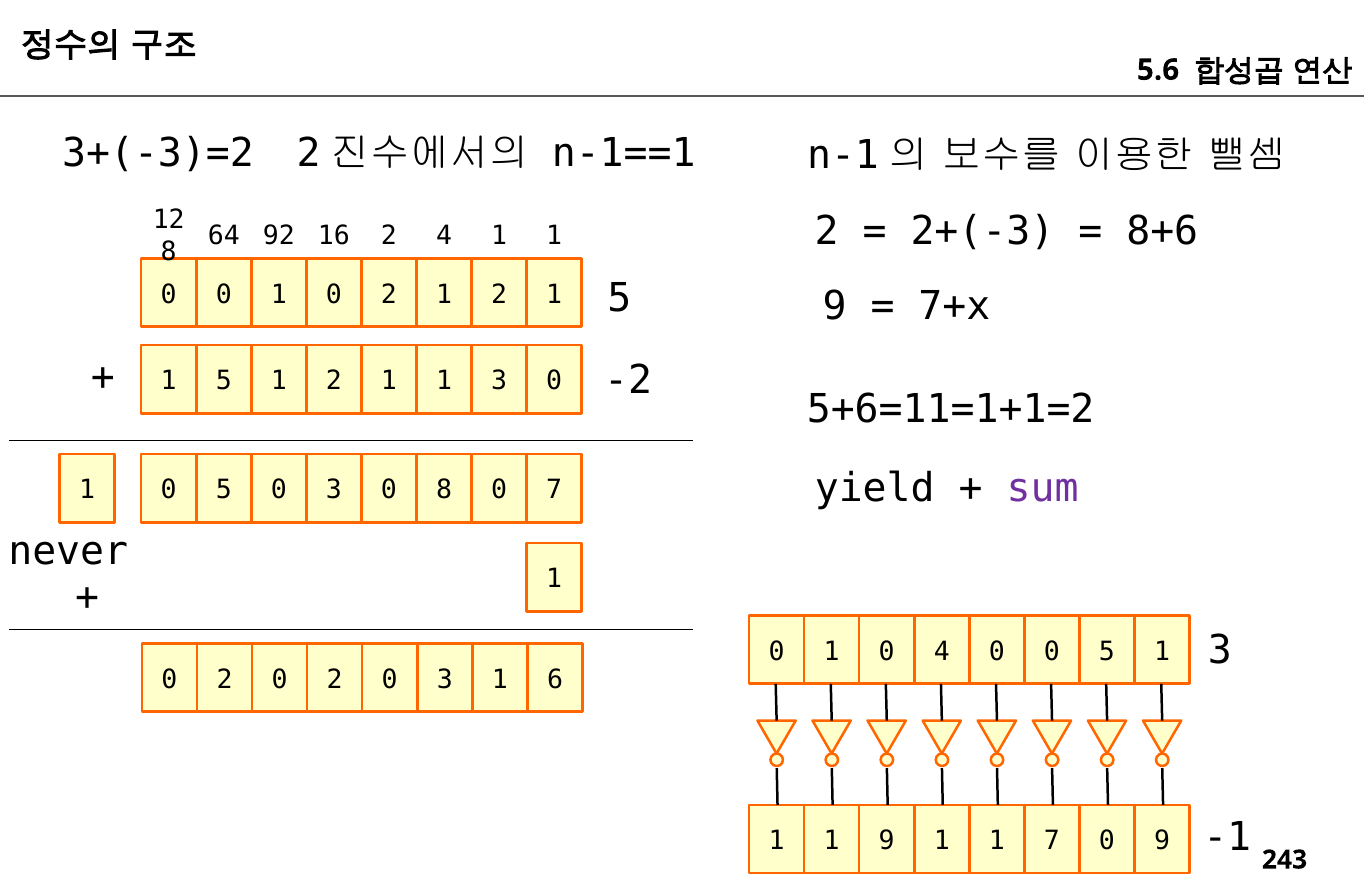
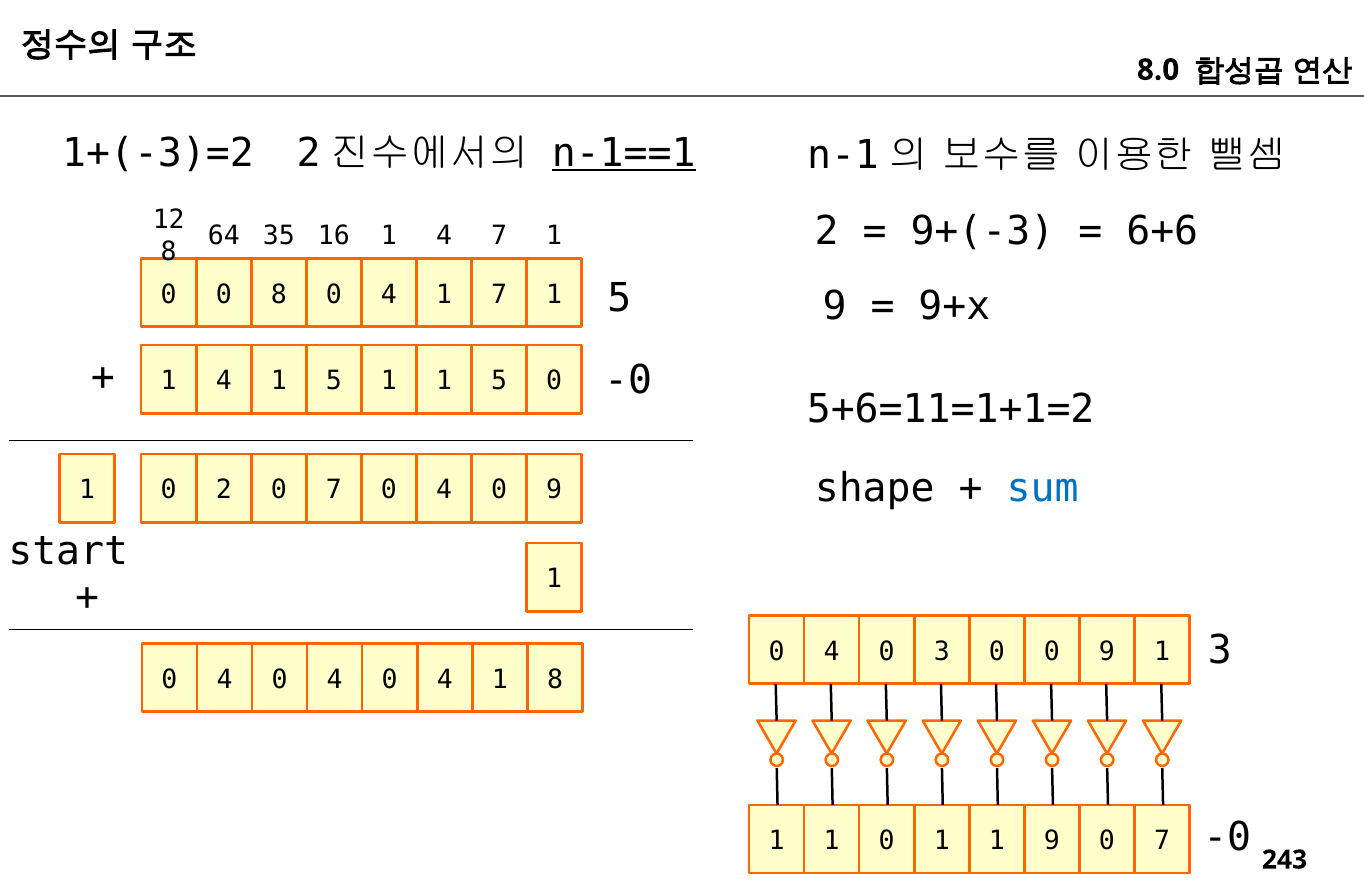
5.6: 5.6 -> 8.0
3+(-3)=2: 3+(-3)=2 -> 1+(-3)=2
n-1==1 underline: none -> present
2+(-3: 2+(-3 -> 9+(-3
8+6: 8+6 -> 6+6
92: 92 -> 35
16 2: 2 -> 1
4 1: 1 -> 7
0 0 1: 1 -> 8
2 at (389, 294): 2 -> 4
2 at (499, 294): 2 -> 7
7+x: 7+x -> 9+x
-2 at (628, 380): -2 -> -0
5 at (224, 381): 5 -> 4
2 at (334, 381): 2 -> 5
1 1 3: 3 -> 5
yield: yield -> shape
sum colour: purple -> blue
5 at (224, 490): 5 -> 2
3 at (334, 490): 3 -> 7
8 at (444, 490): 8 -> 4
7 at (554, 490): 7 -> 9
never: never -> start
1 at (832, 651): 1 -> 4
0 4: 4 -> 3
0 0 5: 5 -> 9
2 at (225, 679): 2 -> 4
2 at (335, 679): 2 -> 4
3 at (445, 679): 3 -> 4
1 6: 6 -> 8
-1 at (1227, 837): -1 -> -0
1 1 9: 9 -> 0
1 7: 7 -> 9
9 at (1162, 841): 9 -> 7
